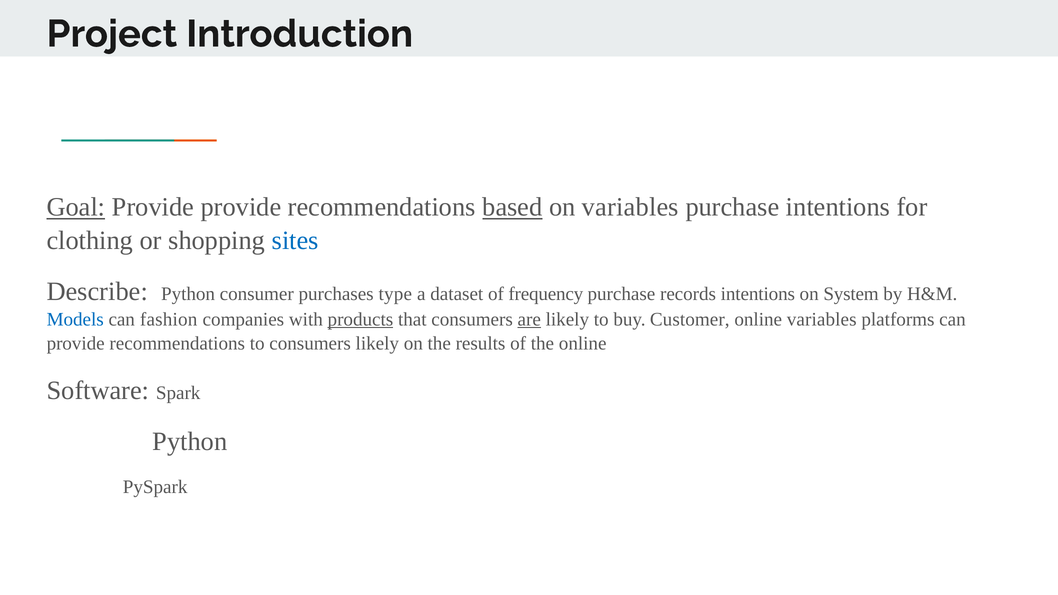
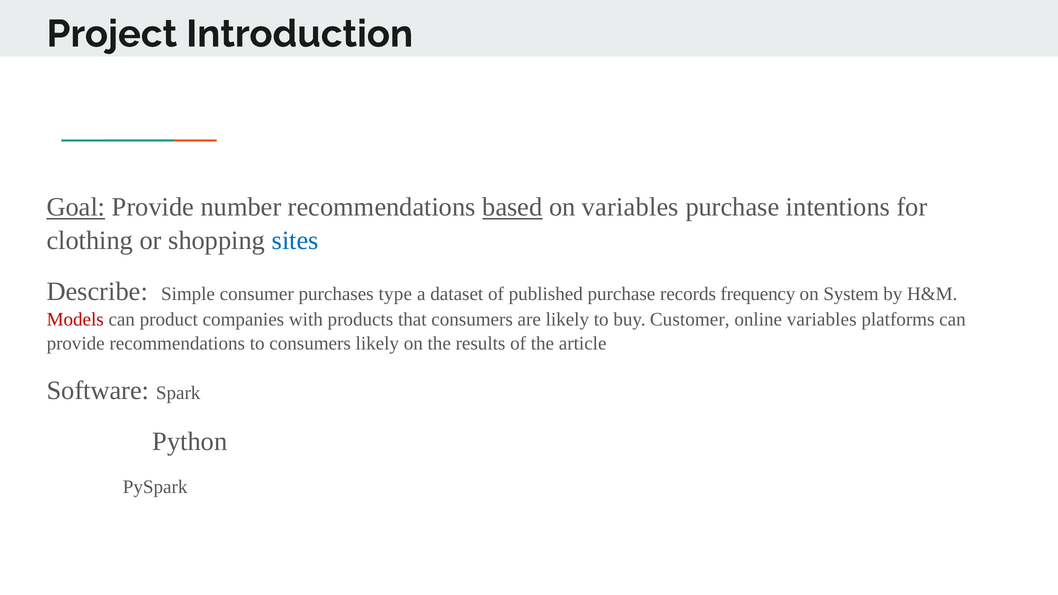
Provide provide: provide -> number
Describe Python: Python -> Simple
frequency: frequency -> published
records intentions: intentions -> frequency
Models colour: blue -> red
fashion: fashion -> product
products underline: present -> none
are underline: present -> none
the online: online -> article
